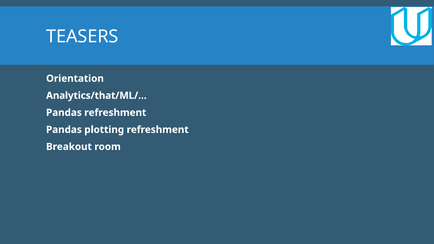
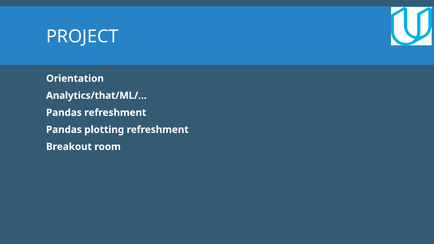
TEASERS: TEASERS -> PROJECT
